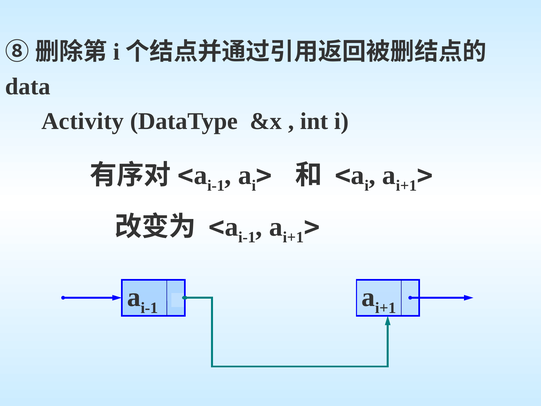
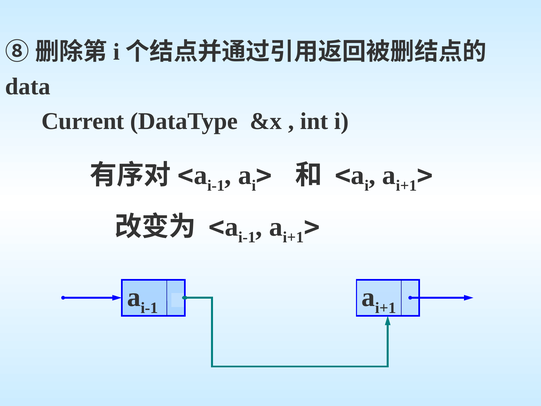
Activity: Activity -> Current
